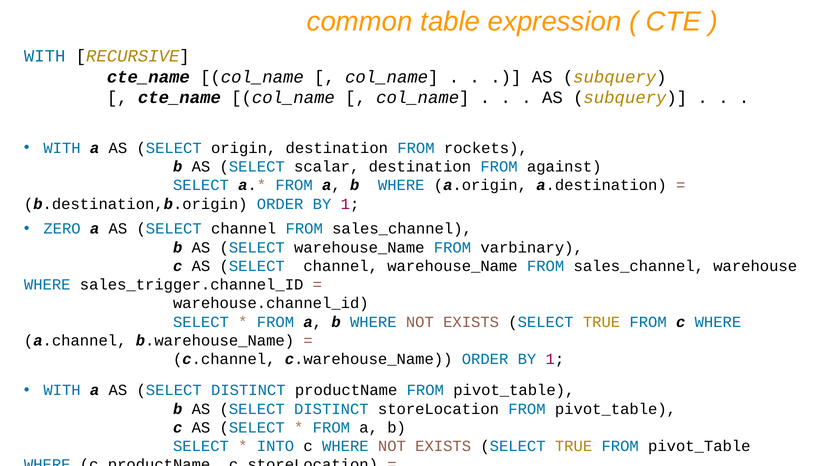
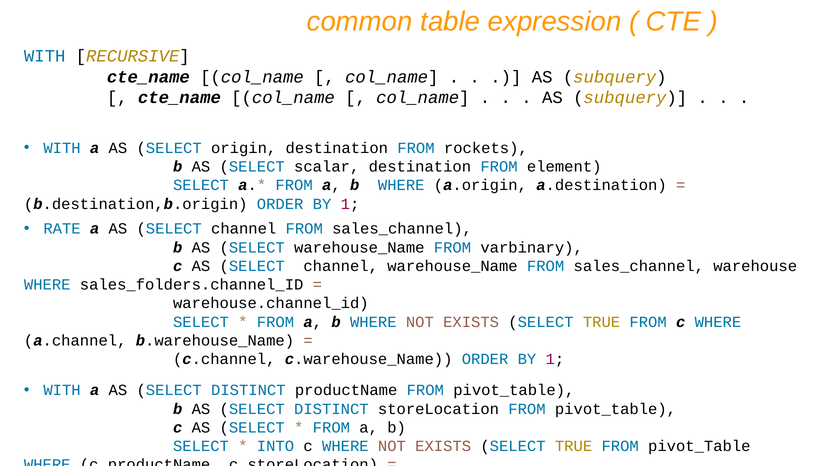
against: against -> element
ZERO: ZERO -> RATE
sales_trigger.channel_ID: sales_trigger.channel_ID -> sales_folders.channel_ID
